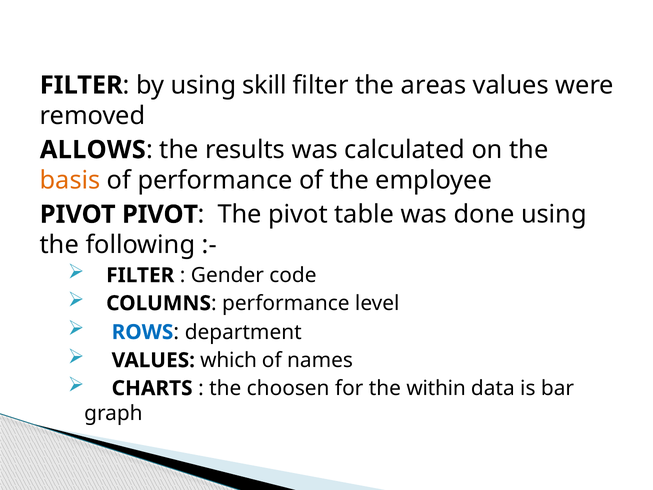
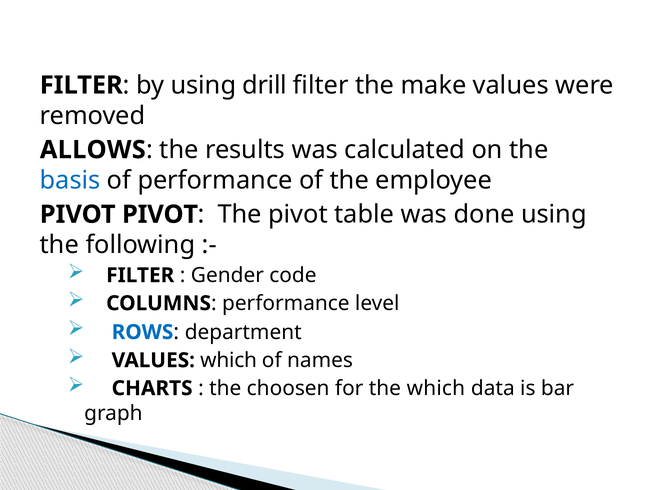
skill: skill -> drill
areas: areas -> make
basis colour: orange -> blue
the within: within -> which
